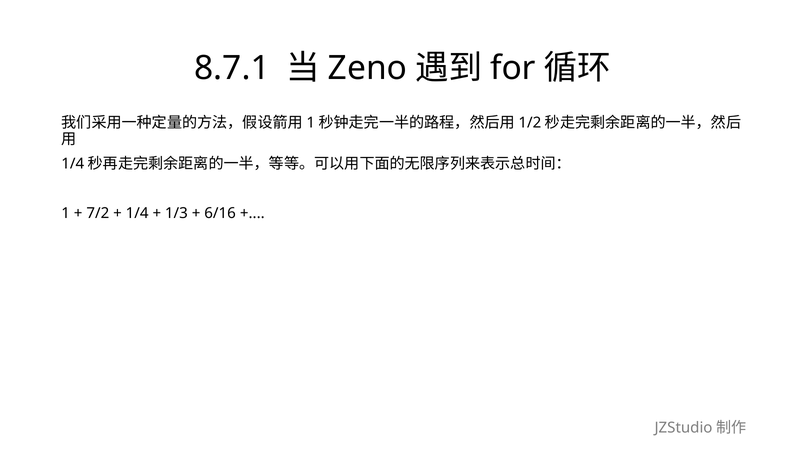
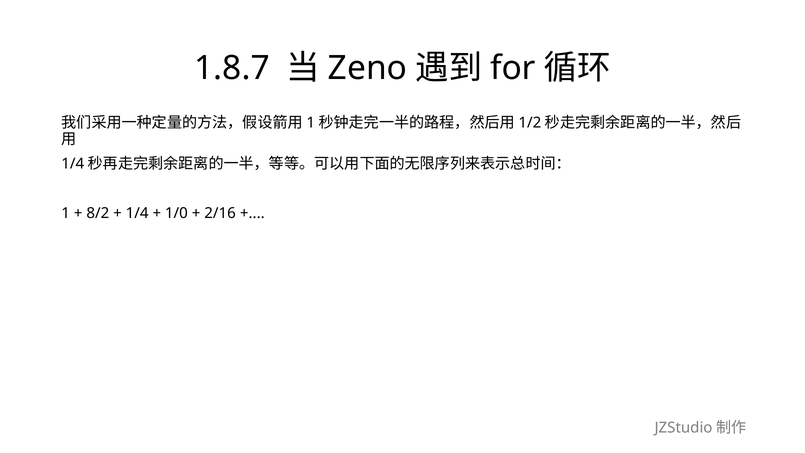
8.7.1: 8.7.1 -> 1.8.7
7/2: 7/2 -> 8/2
1/3: 1/3 -> 1/0
6/16: 6/16 -> 2/16
